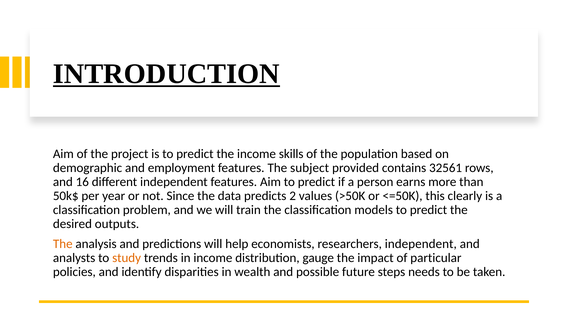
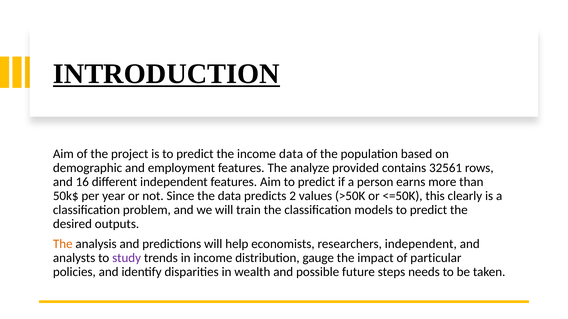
income skills: skills -> data
subject: subject -> analyze
study colour: orange -> purple
